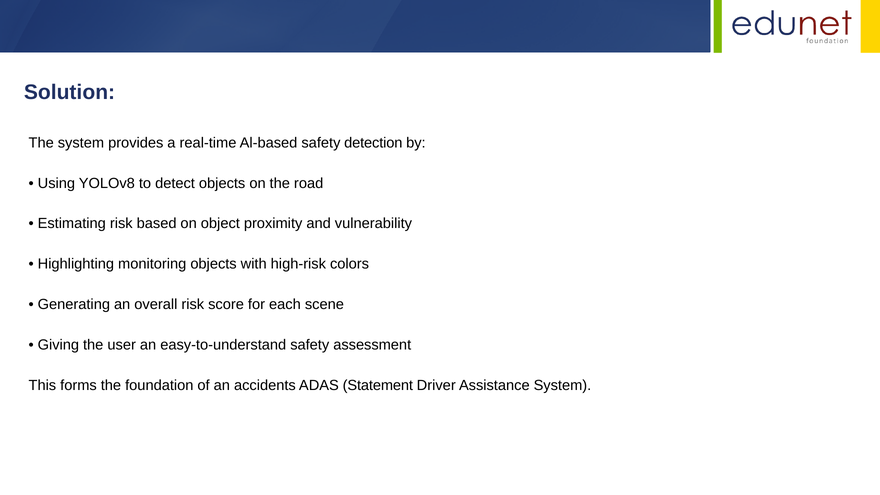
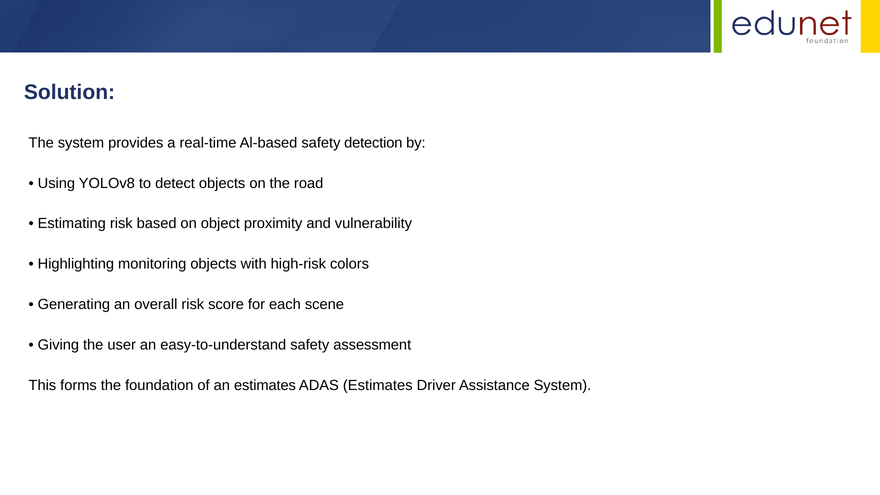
an accidents: accidents -> estimates
ADAS Statement: Statement -> Estimates
